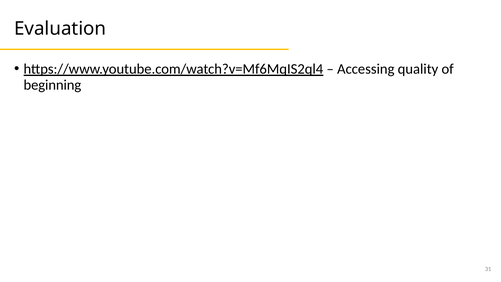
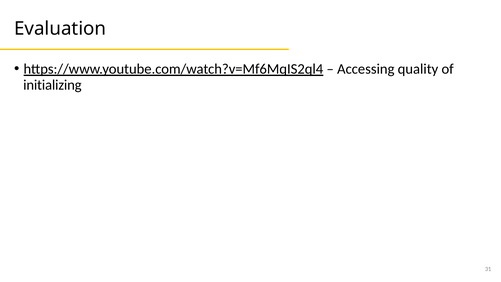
beginning: beginning -> initializing
